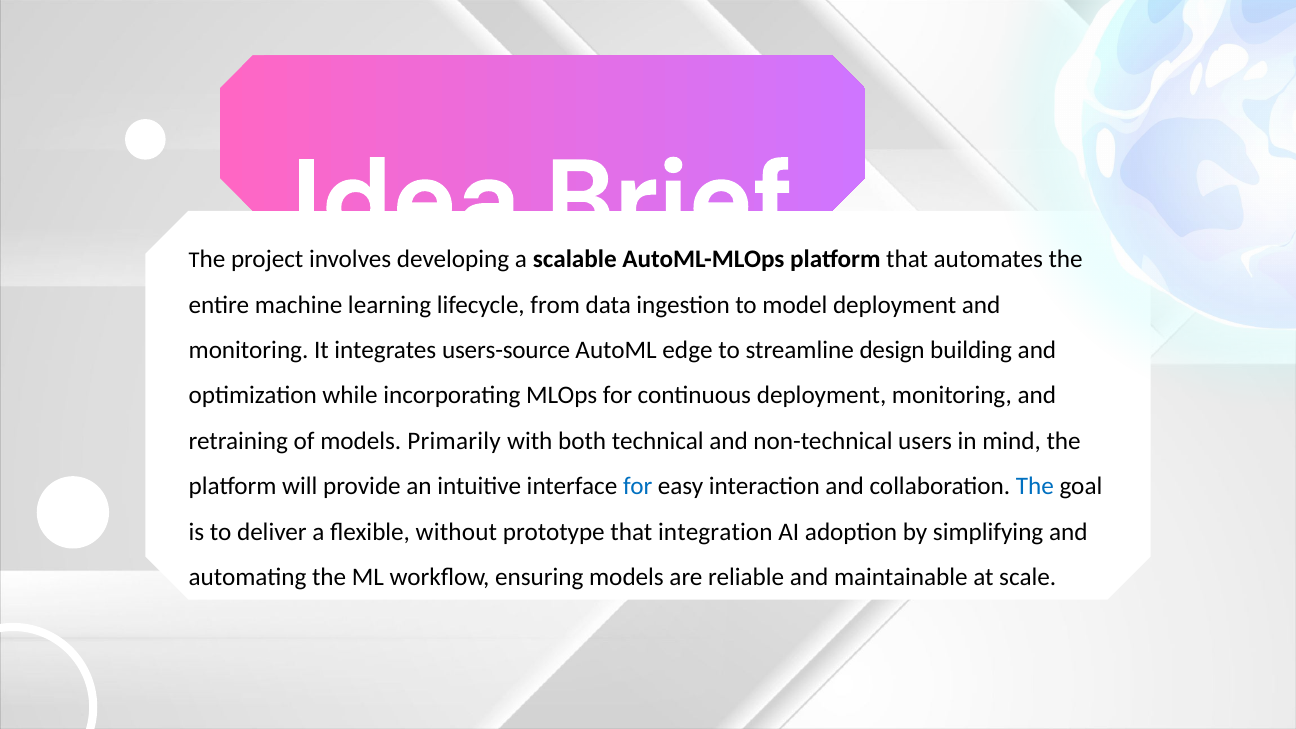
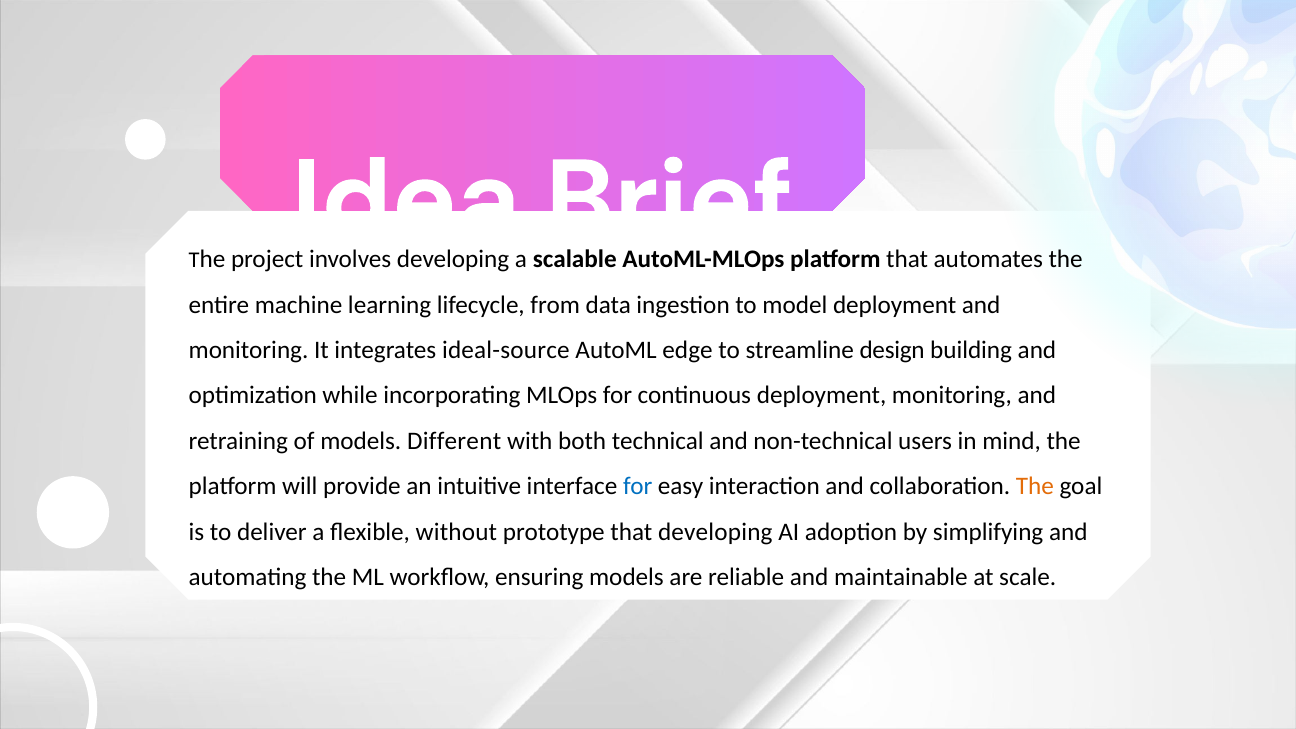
users-source: users-source -> ideal-source
Primarily: Primarily -> Different
The at (1035, 486) colour: blue -> orange
that integration: integration -> developing
